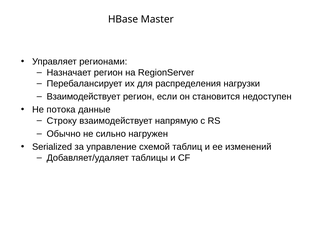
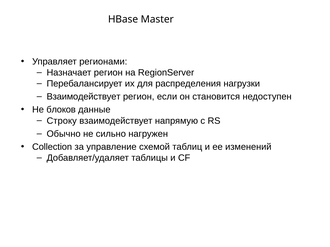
потока: потока -> блоков
Serialized: Serialized -> Collection
